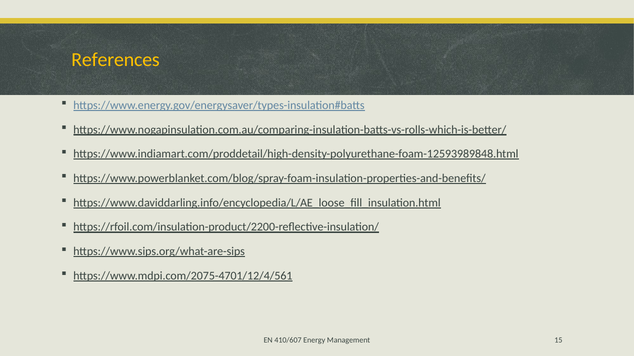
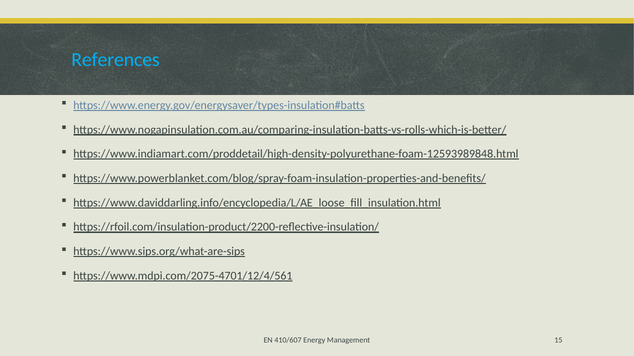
References colour: yellow -> light blue
